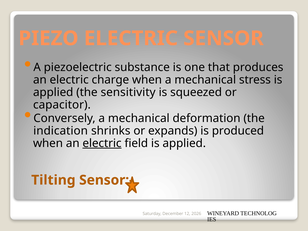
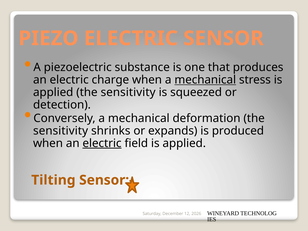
mechanical at (205, 80) underline: none -> present
capacitor: capacitor -> detection
indication at (61, 131): indication -> sensitivity
